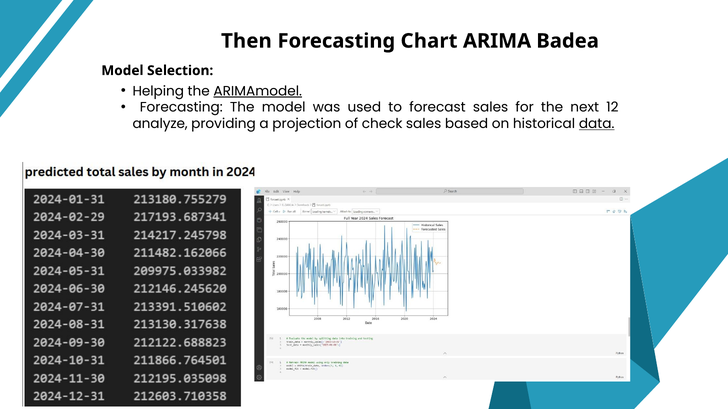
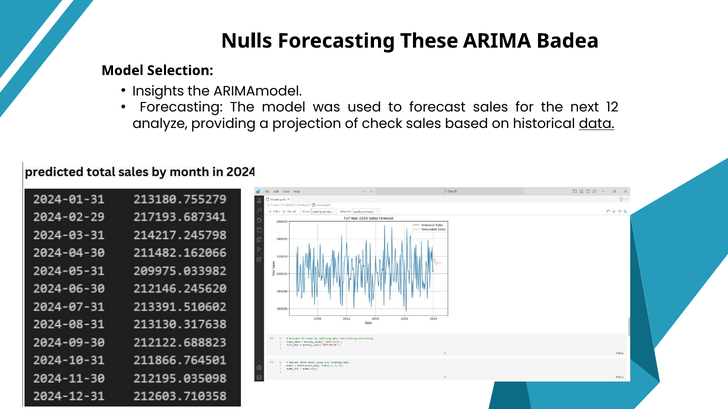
Then: Then -> Nulls
Chart: Chart -> These
Helping: Helping -> Insights
ARIMAmodel underline: present -> none
